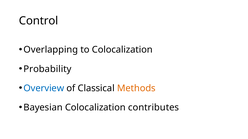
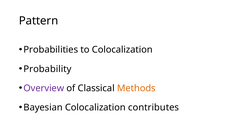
Control: Control -> Pattern
Overlapping: Overlapping -> Probabilities
Overview colour: blue -> purple
